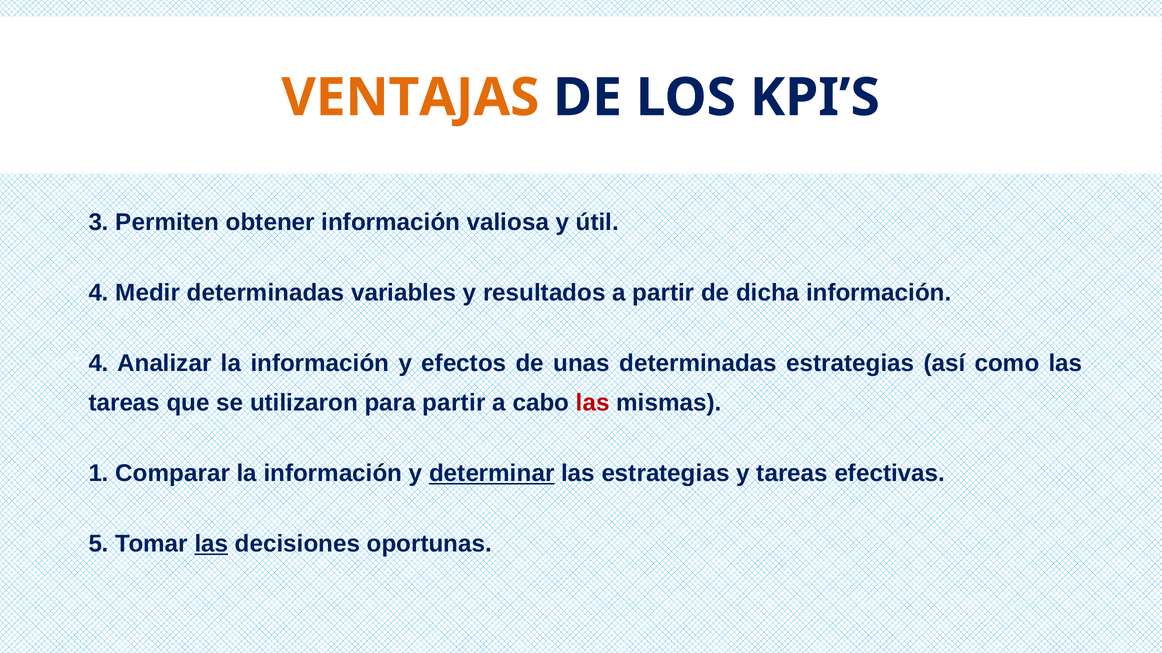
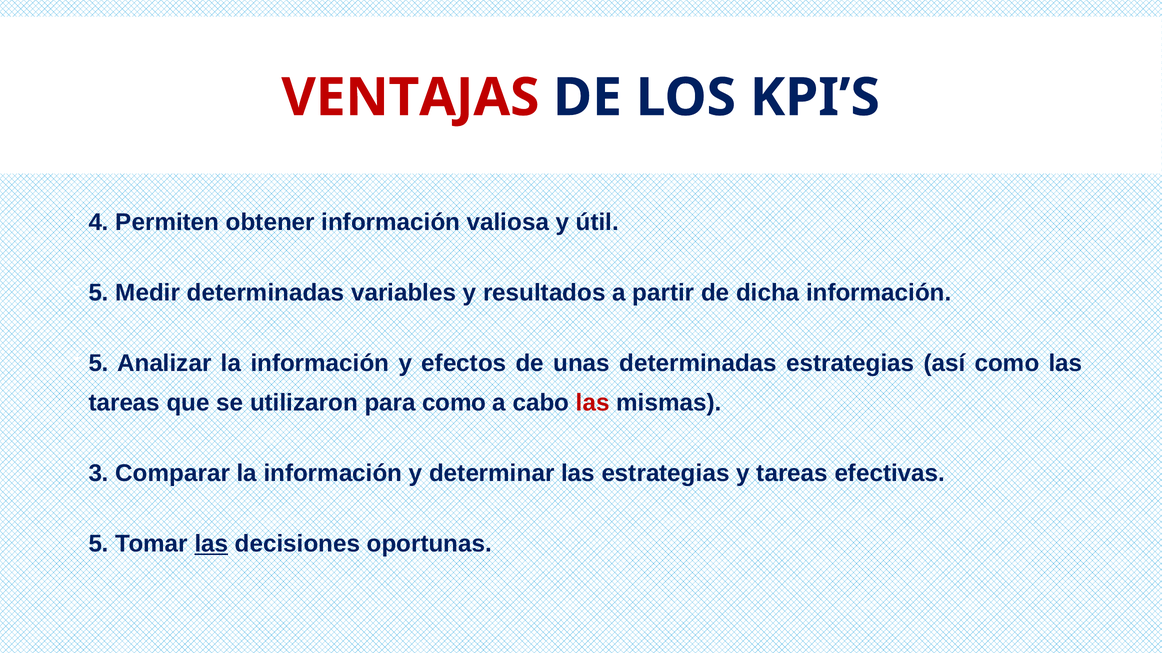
VENTAJAS colour: orange -> red
3: 3 -> 4
4 at (99, 293): 4 -> 5
4 at (99, 364): 4 -> 5
para partir: partir -> como
1: 1 -> 3
determinar underline: present -> none
